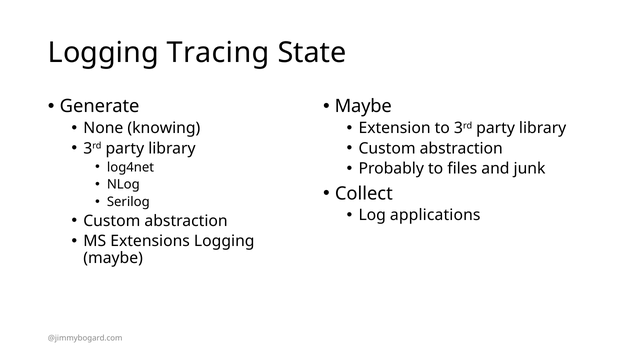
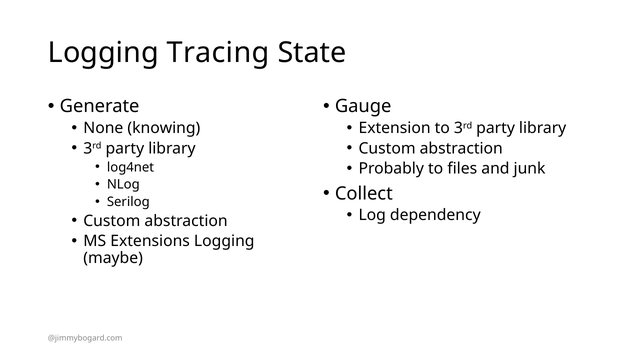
Maybe at (363, 106): Maybe -> Gauge
applications: applications -> dependency
